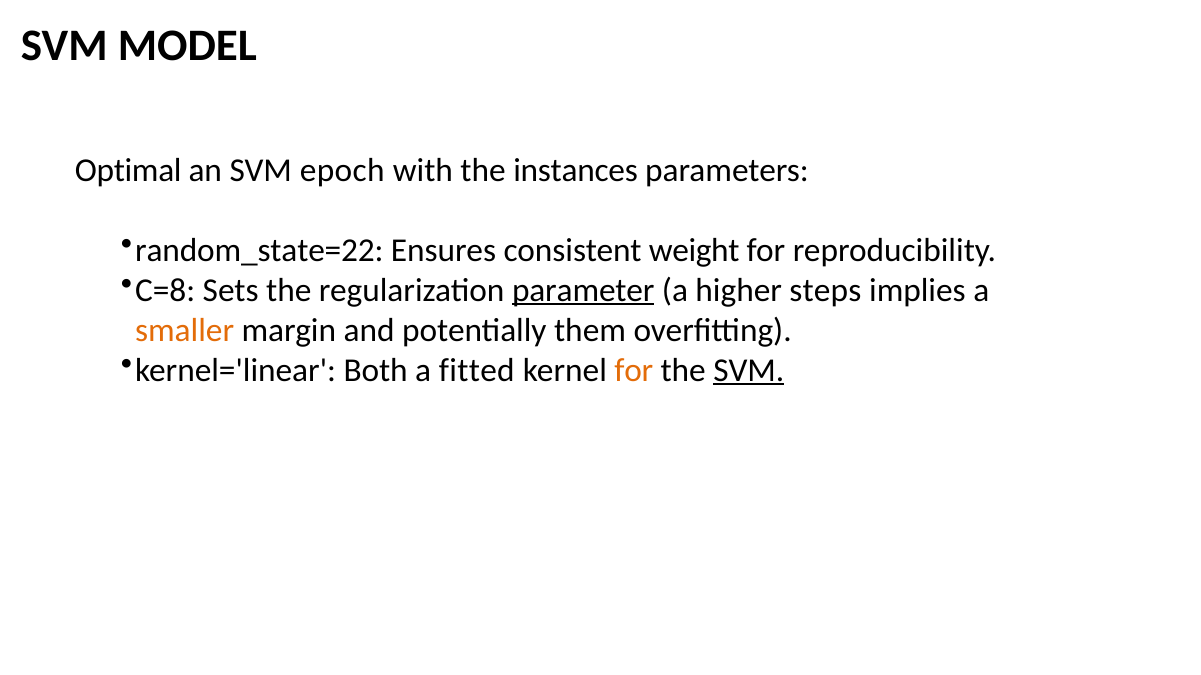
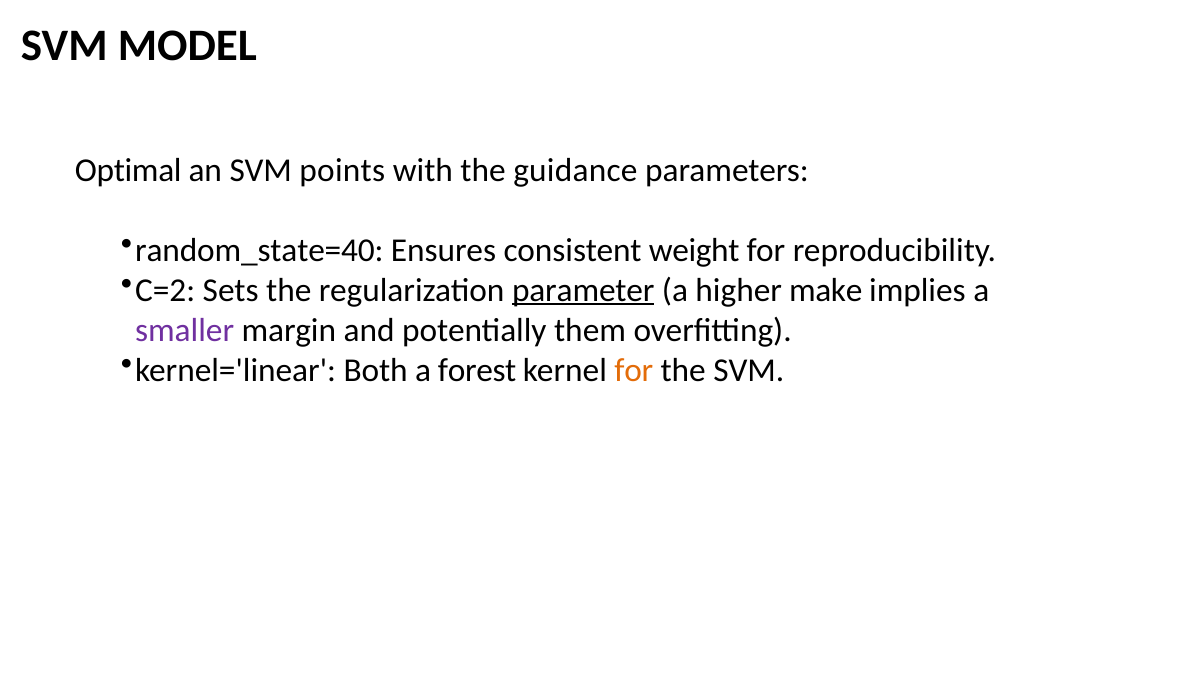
epoch: epoch -> points
instances: instances -> guidance
random_state=22: random_state=22 -> random_state=40
C=8: C=8 -> C=2
steps: steps -> make
smaller colour: orange -> purple
fitted: fitted -> forest
SVM at (749, 370) underline: present -> none
